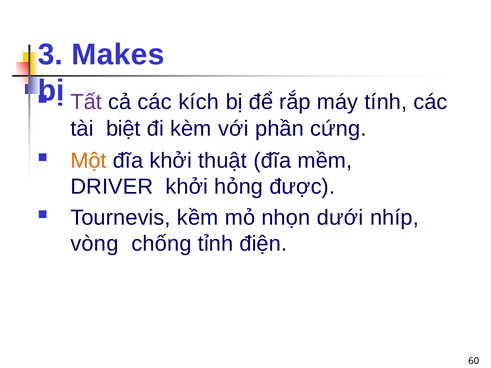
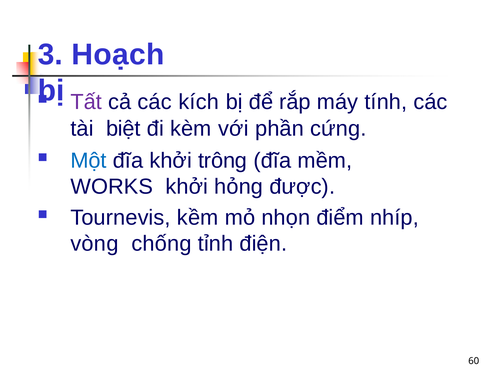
Makes: Makes -> Hoạch
Một colour: orange -> blue
thuật: thuật -> trông
DRIVER: DRIVER -> WORKS
dưới: dưới -> điểm
